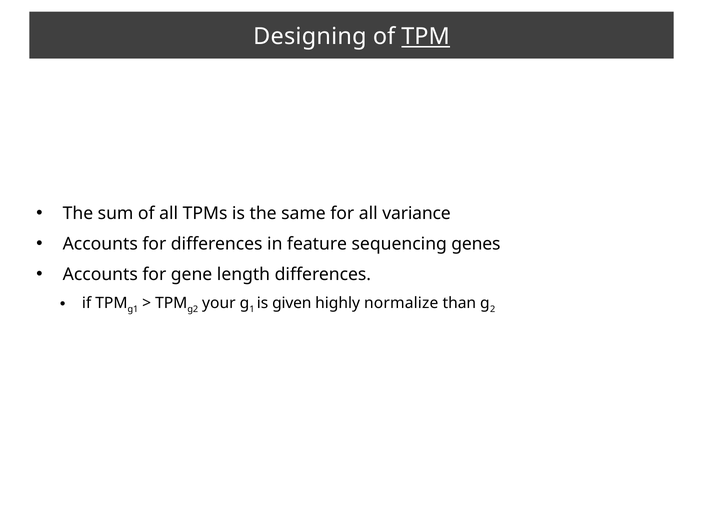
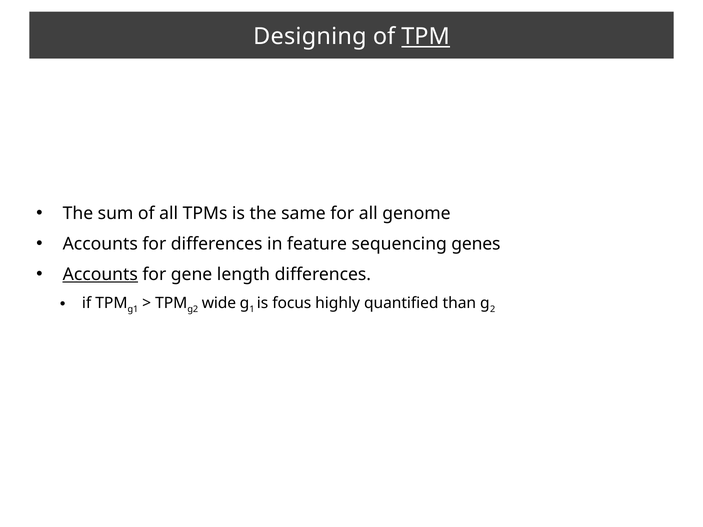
variance: variance -> genome
Accounts at (100, 275) underline: none -> present
your: your -> wide
given: given -> focus
normalize: normalize -> quantified
